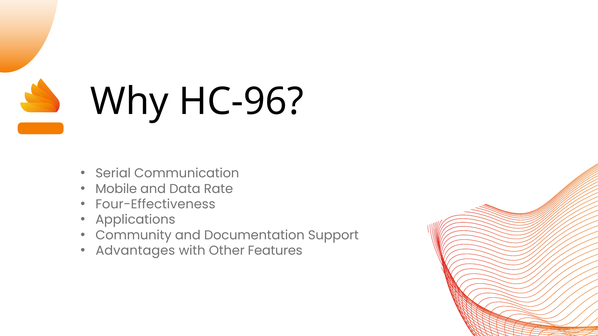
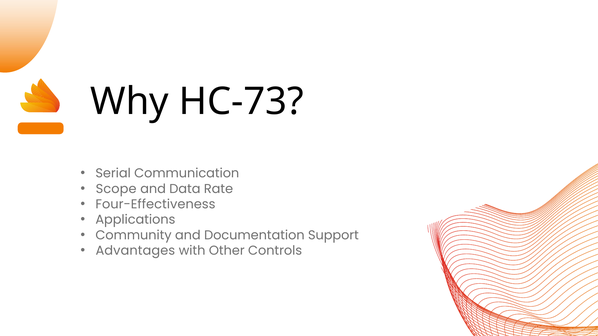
HC-96: HC-96 -> HC-73
Mobile: Mobile -> Scope
Features: Features -> Controls
